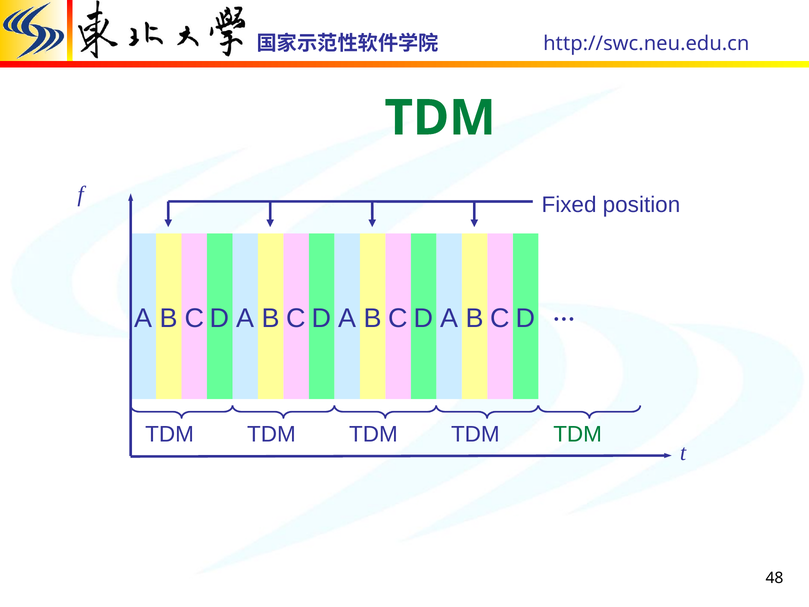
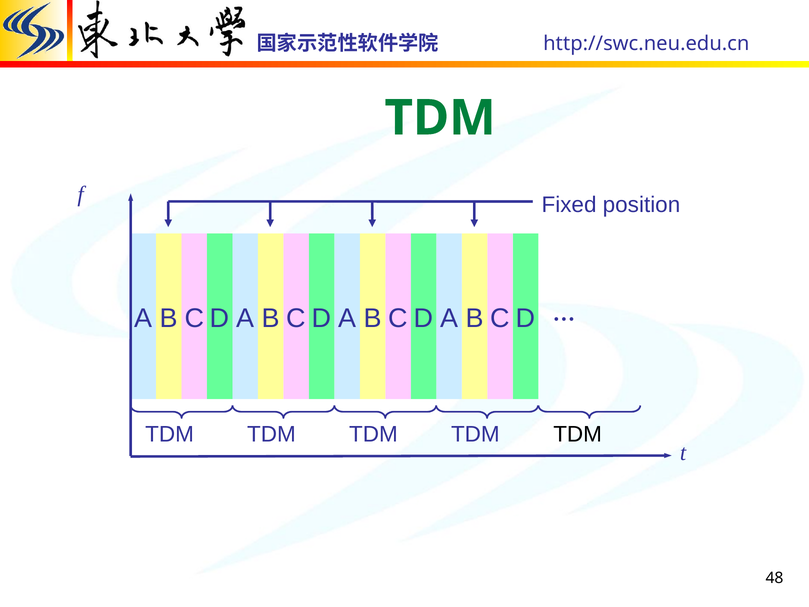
TDM at (578, 434) colour: green -> black
